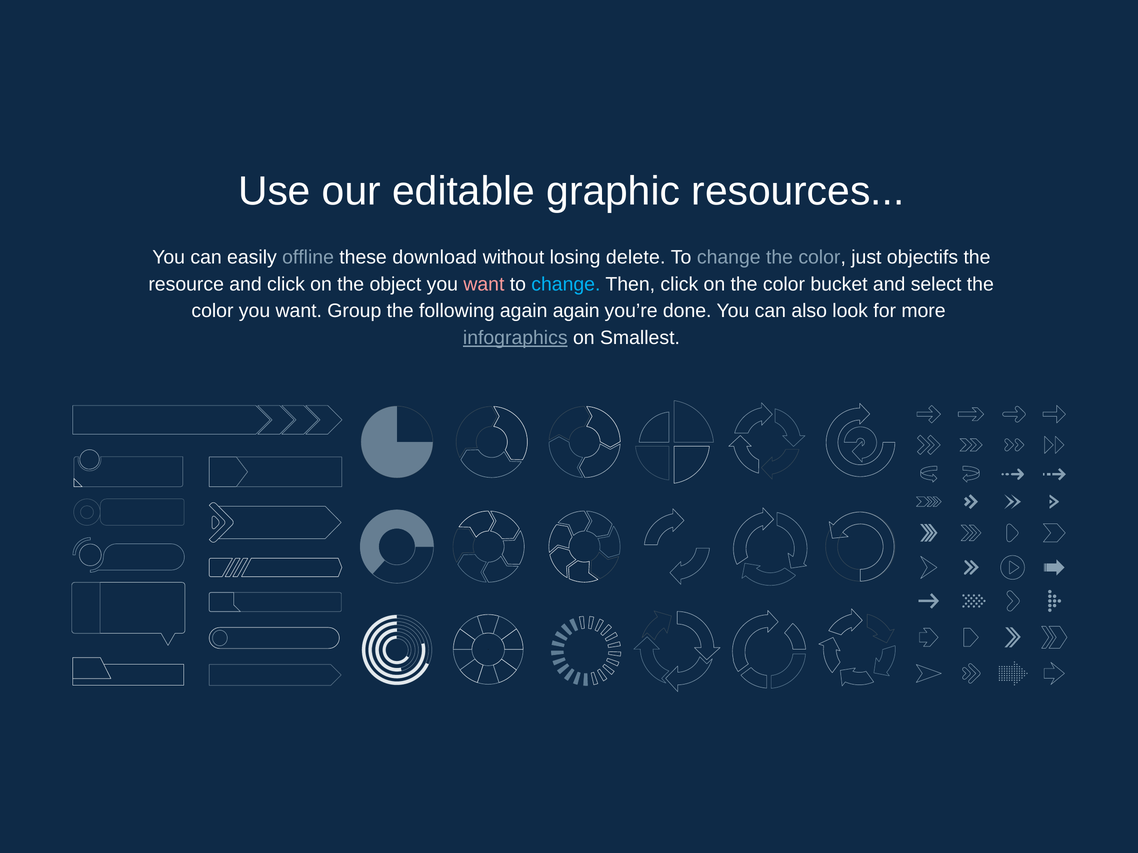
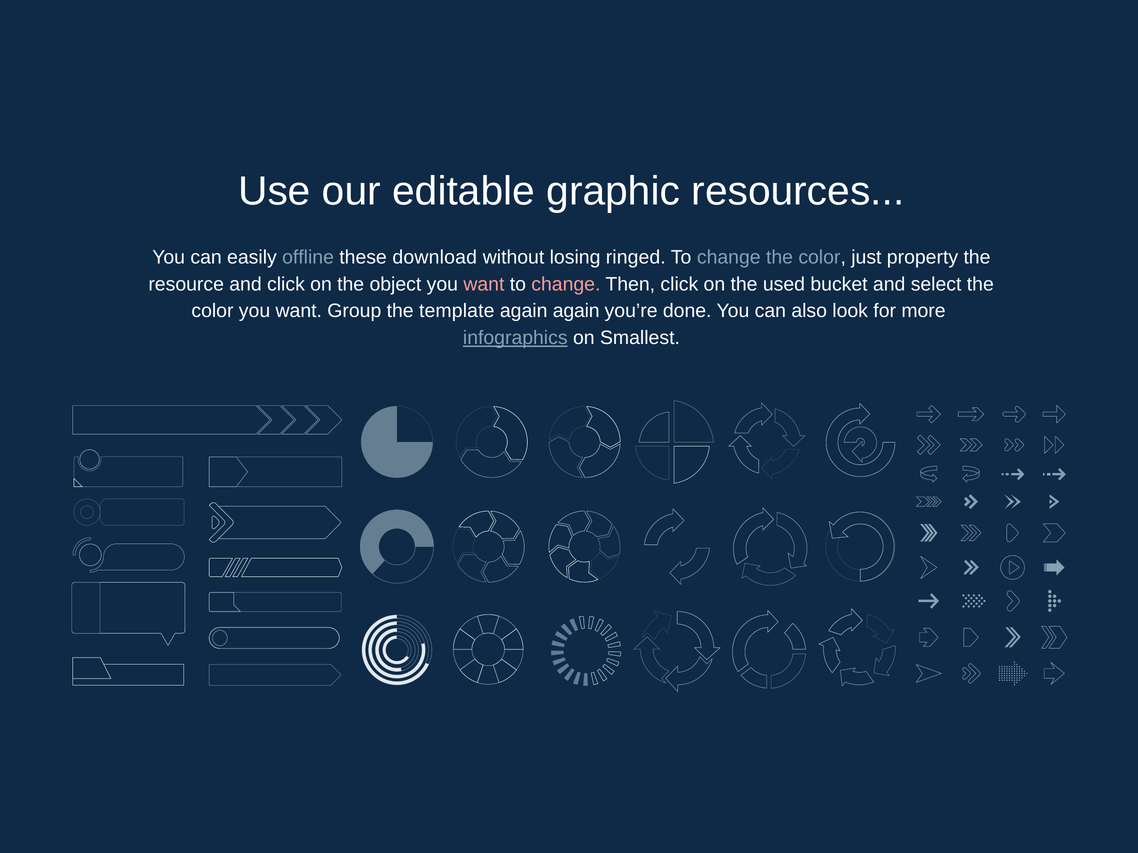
delete: delete -> ringed
objectifs: objectifs -> property
change at (566, 284) colour: light blue -> pink
on the color: color -> used
following: following -> template
